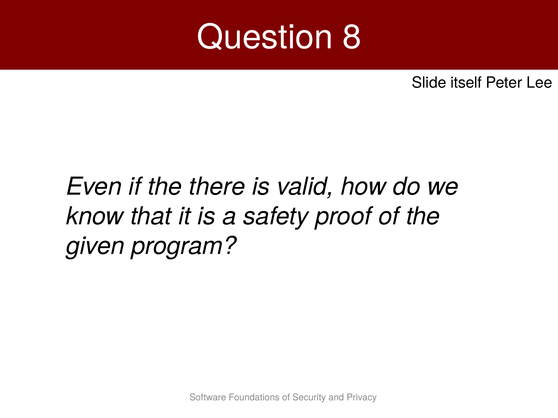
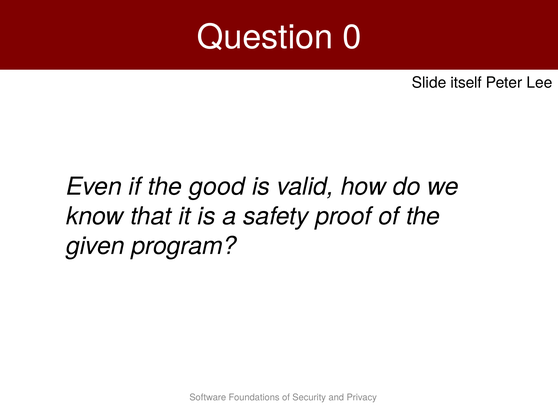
8: 8 -> 0
there: there -> good
